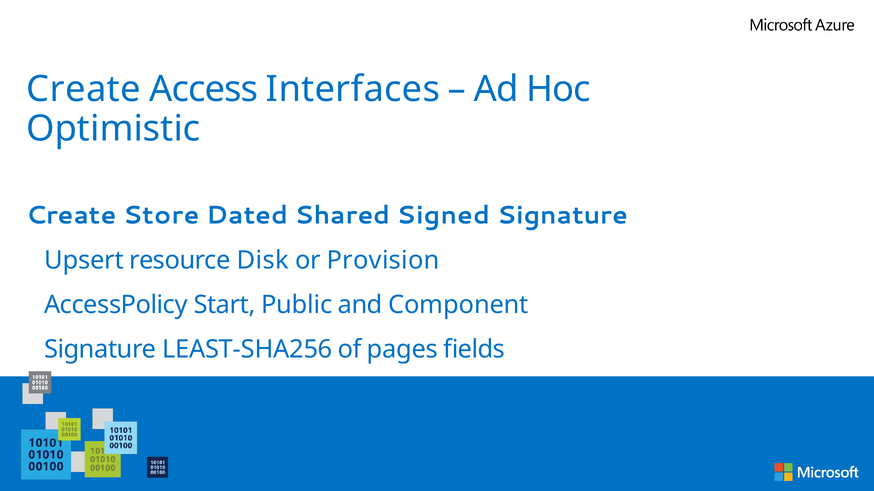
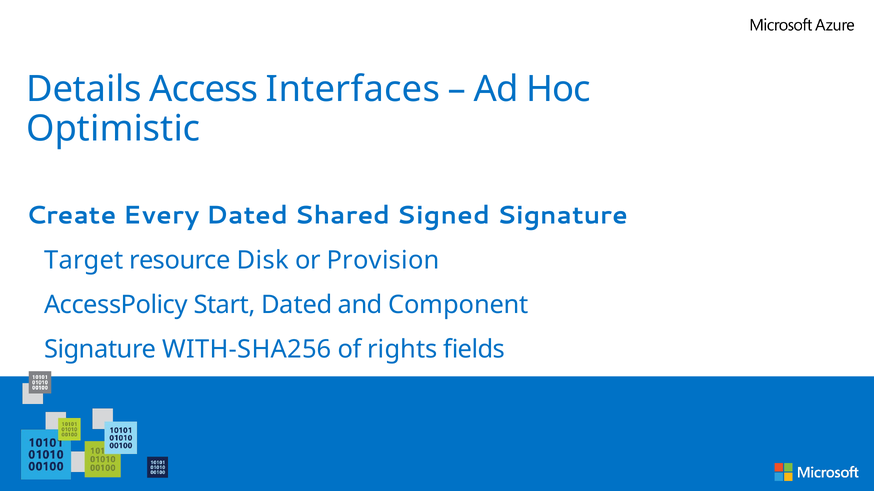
Create at (84, 89): Create -> Details
Store: Store -> Every
Upsert: Upsert -> Target
Start Public: Public -> Dated
LEAST-SHA256: LEAST-SHA256 -> WITH-SHA256
pages: pages -> rights
